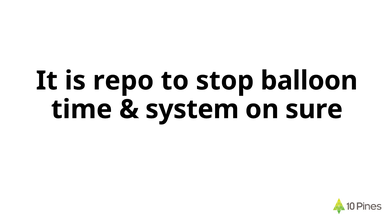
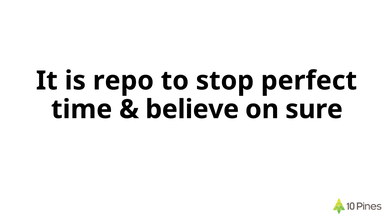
balloon: balloon -> perfect
system: system -> believe
